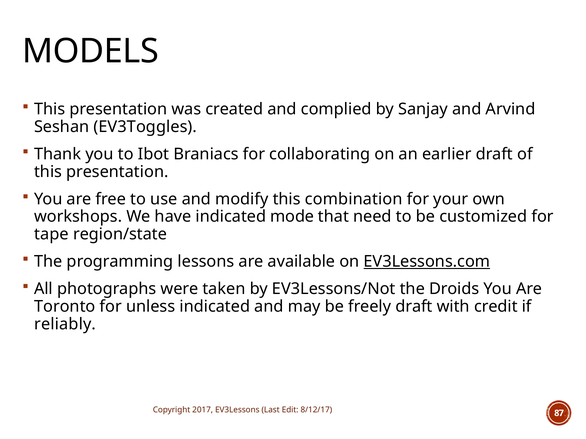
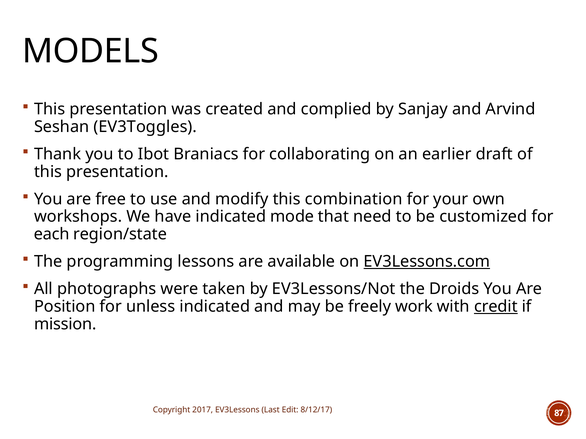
tape: tape -> each
Toronto: Toronto -> Position
freely draft: draft -> work
credit underline: none -> present
reliably: reliably -> mission
